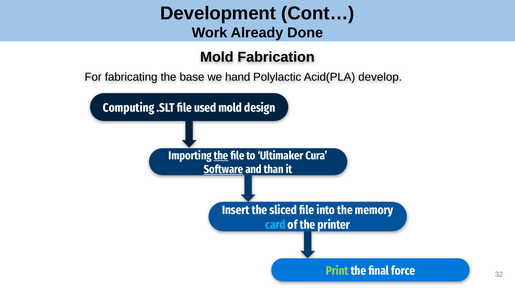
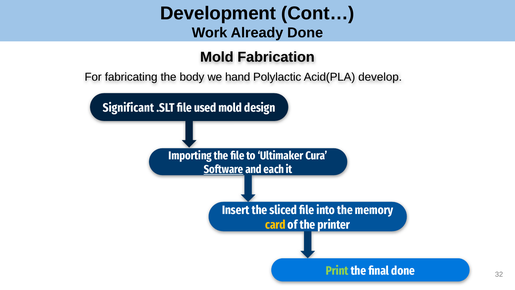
base: base -> body
Computing: Computing -> Significant
the at (221, 155) underline: present -> none
than: than -> each
card colour: light blue -> yellow
final force: force -> done
